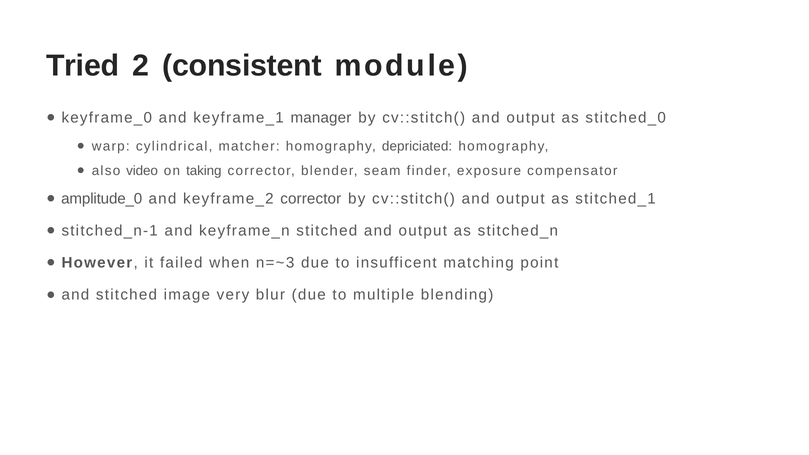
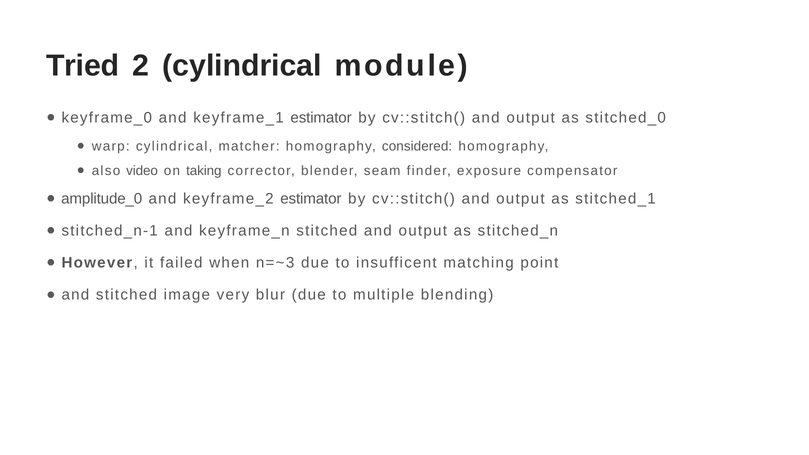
2 consistent: consistent -> cylindrical
keyframe_1 manager: manager -> estimator
depriciated: depriciated -> considered
keyframe_2 corrector: corrector -> estimator
